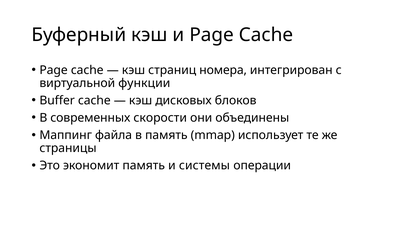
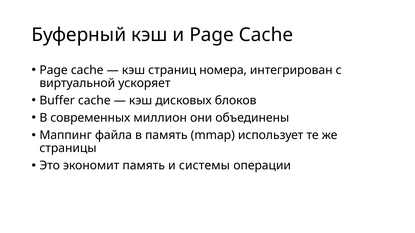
функции: функции -> ускоряет
скорости: скорости -> миллион
